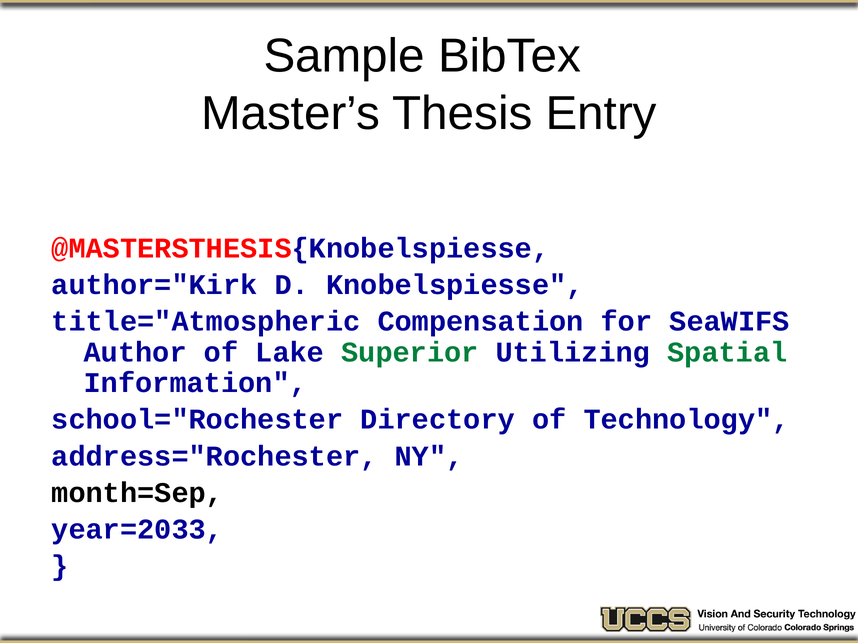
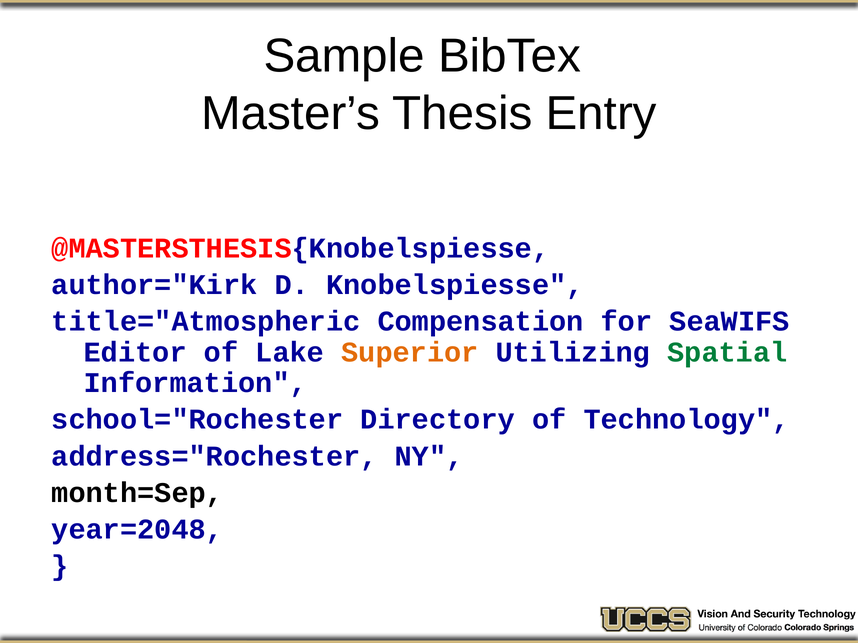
Author: Author -> Editor
Superior colour: green -> orange
year=2033: year=2033 -> year=2048
